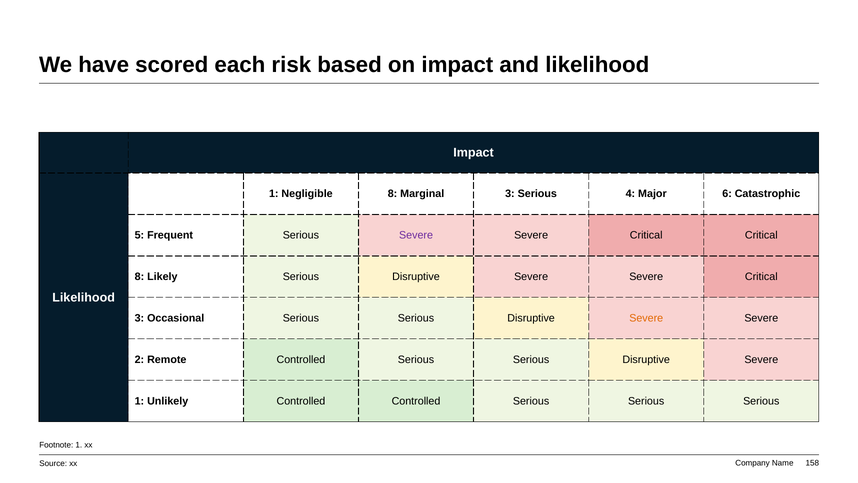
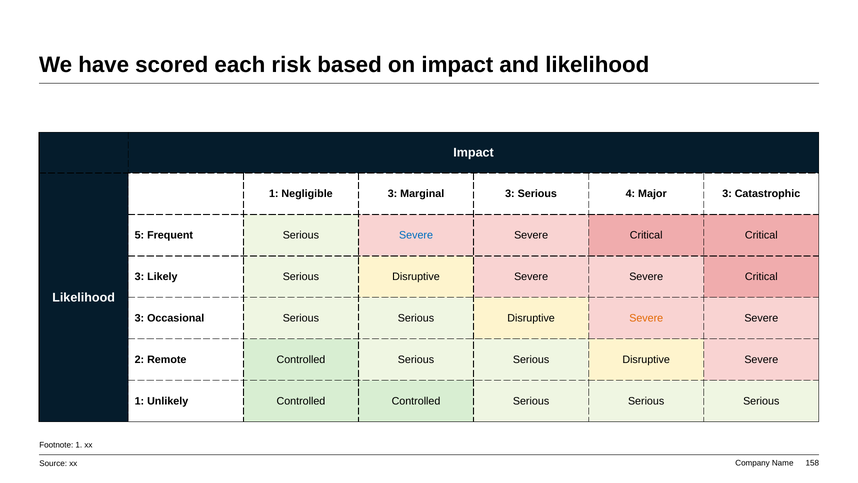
Negligible 8: 8 -> 3
Major 6: 6 -> 3
Severe at (416, 235) colour: purple -> blue
8 at (139, 277): 8 -> 3
